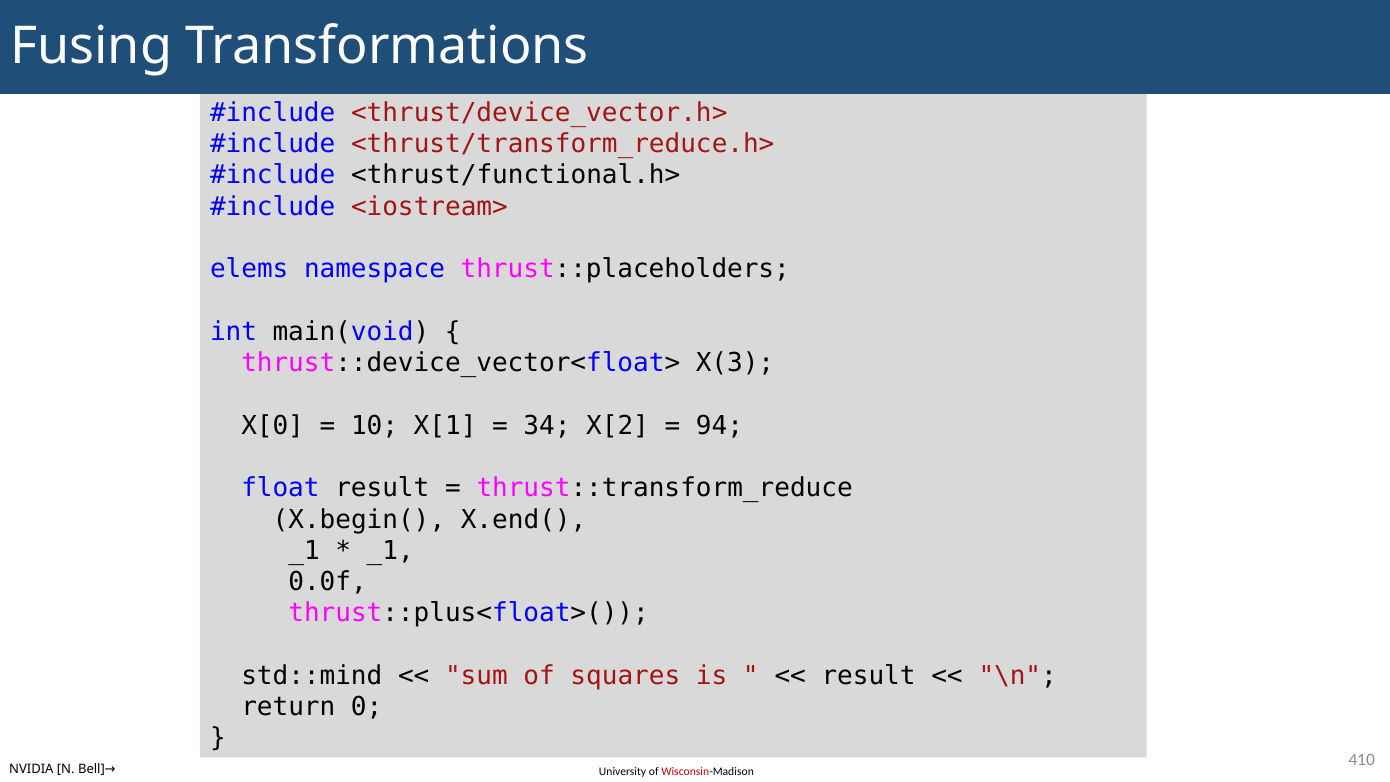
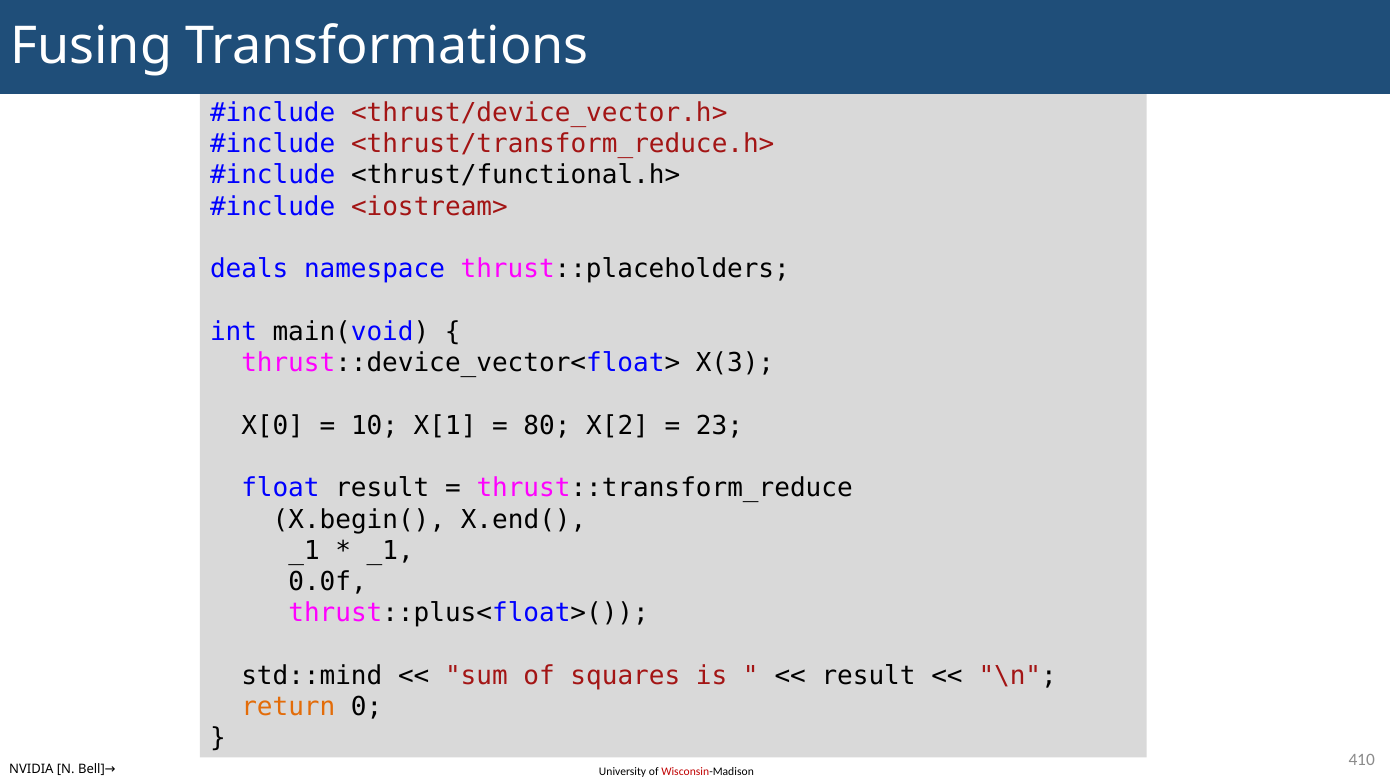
elems: elems -> deals
34: 34 -> 80
94: 94 -> 23
return colour: black -> orange
